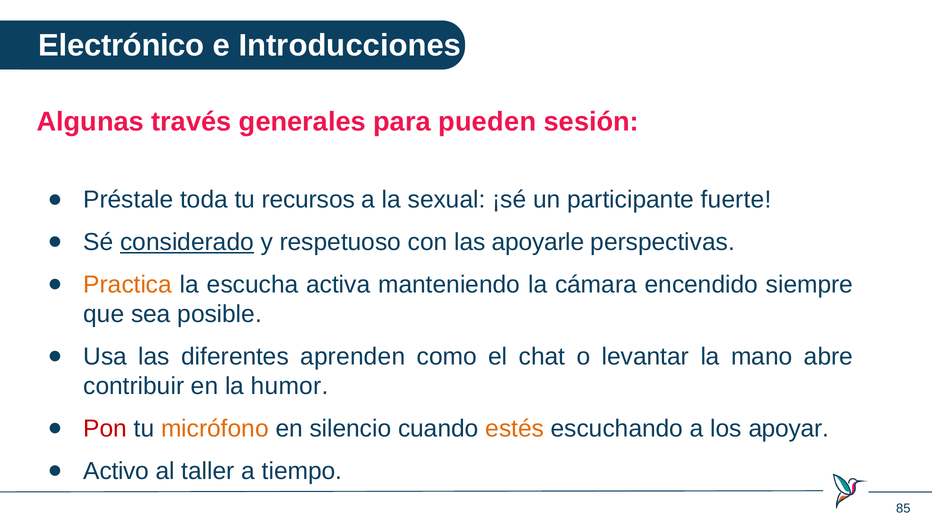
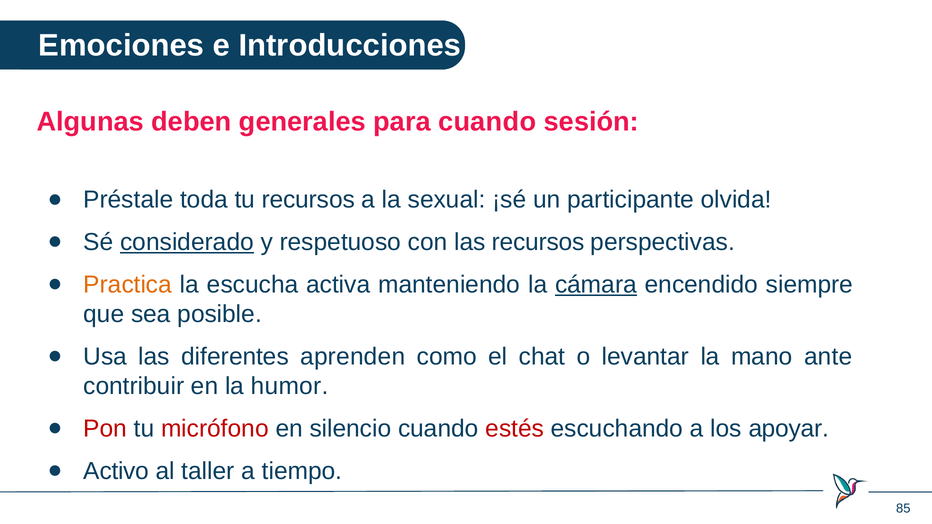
Electrónico: Electrónico -> Emociones
través: través -> deben
para pueden: pueden -> cuando
fuerte: fuerte -> olvida
las apoyarle: apoyarle -> recursos
cámara underline: none -> present
abre: abre -> ante
micrófono colour: orange -> red
estés colour: orange -> red
